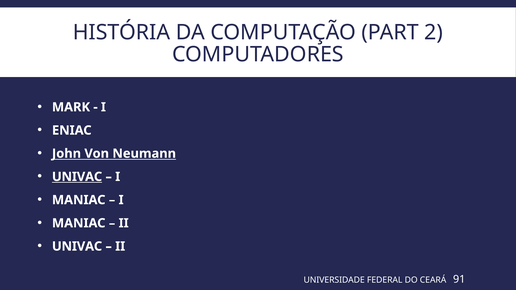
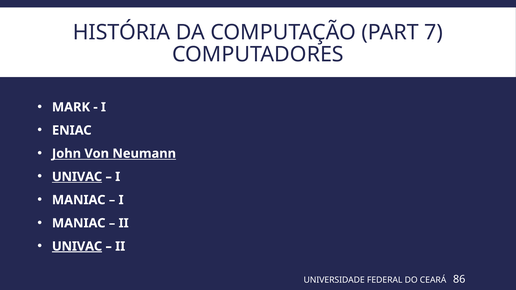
2: 2 -> 7
UNIVAC at (77, 247) underline: none -> present
91: 91 -> 86
